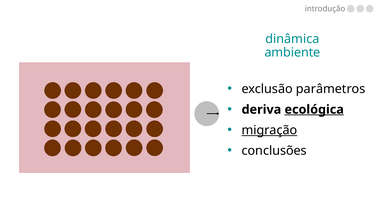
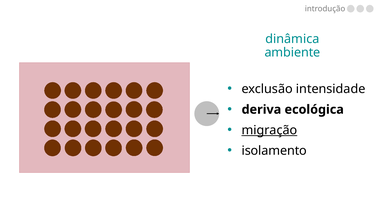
parâmetros: parâmetros -> intensidade
ecológica underline: present -> none
conclusões: conclusões -> isolamento
